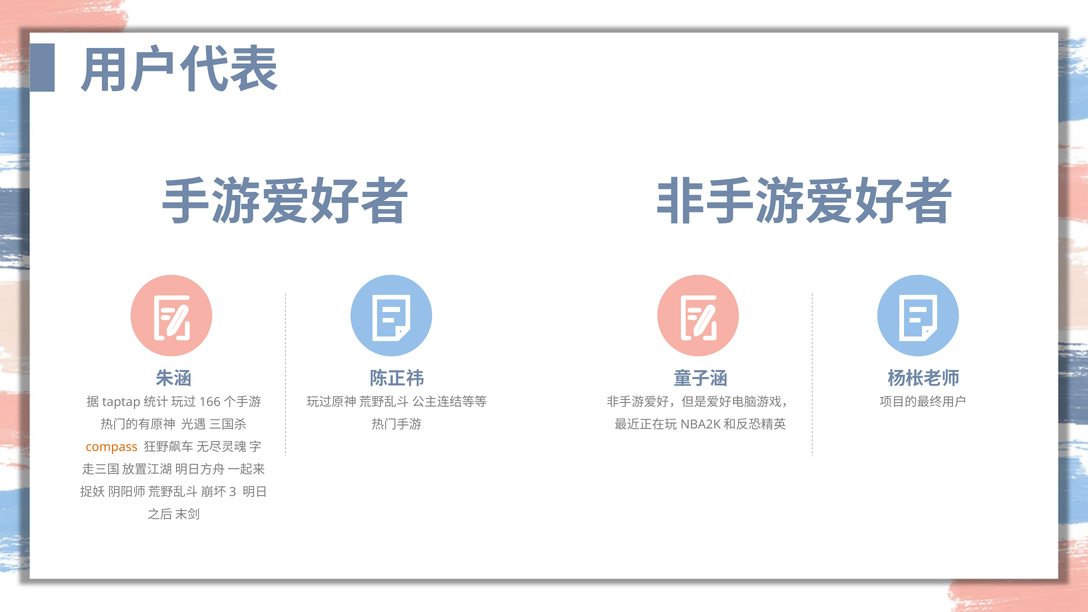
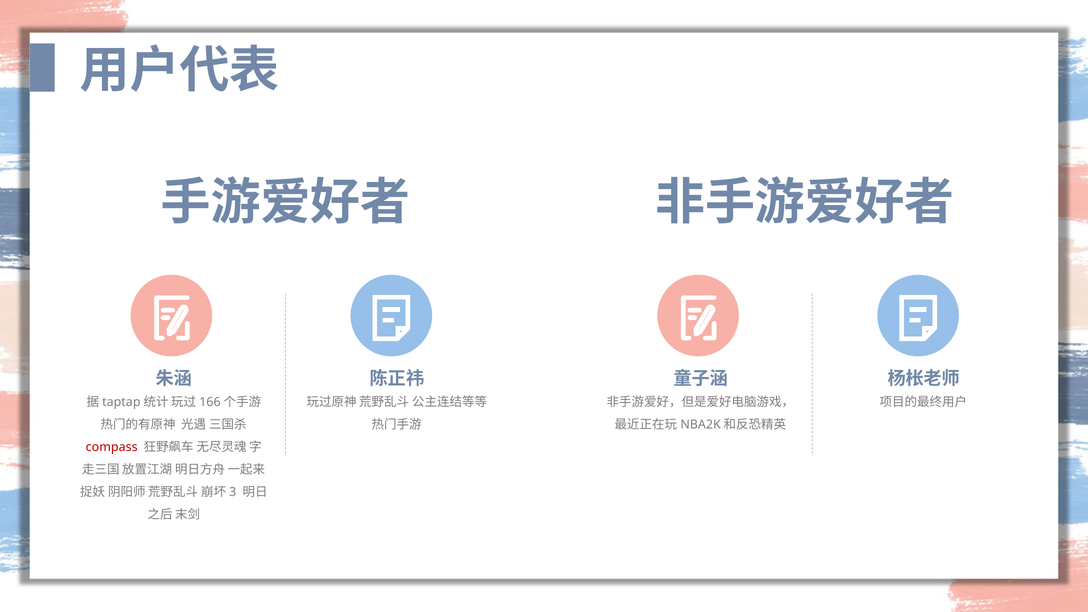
compass colour: orange -> red
